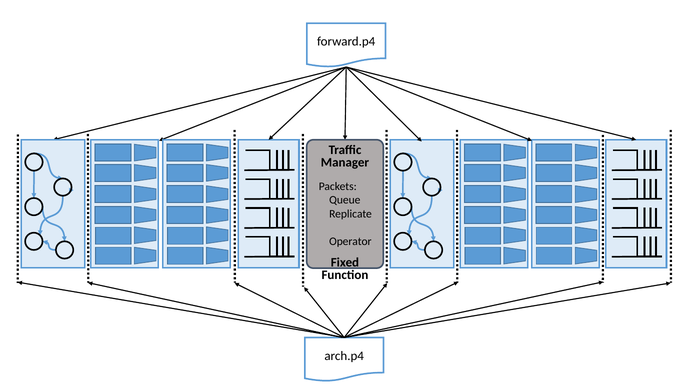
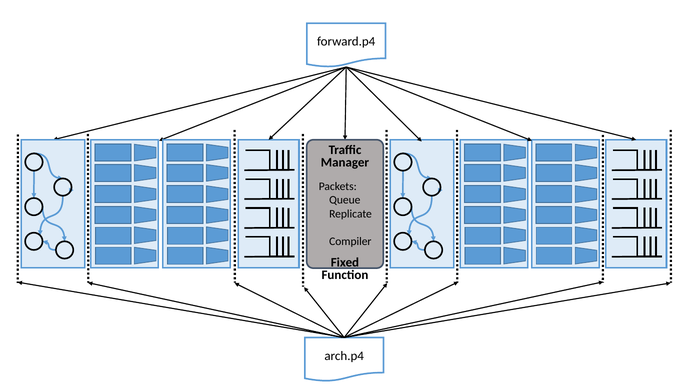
Operator: Operator -> Compiler
